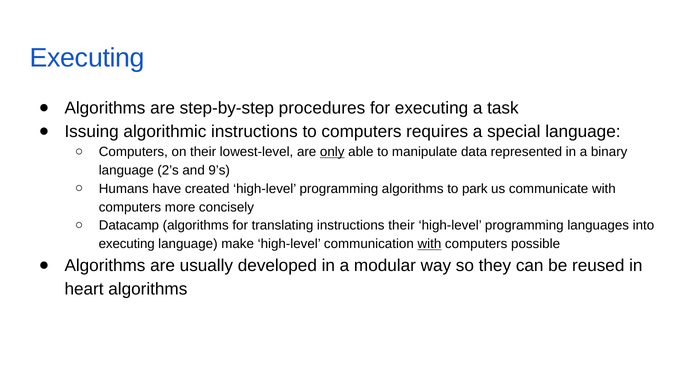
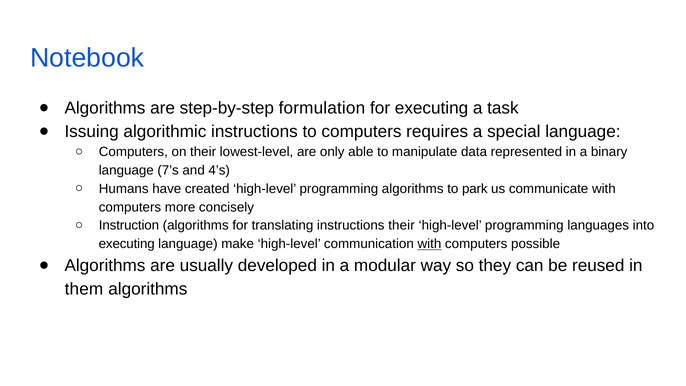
Executing at (87, 58): Executing -> Notebook
procedures: procedures -> formulation
only underline: present -> none
2’s: 2’s -> 7’s
9’s: 9’s -> 4’s
Datacamp: Datacamp -> Instruction
heart: heart -> them
